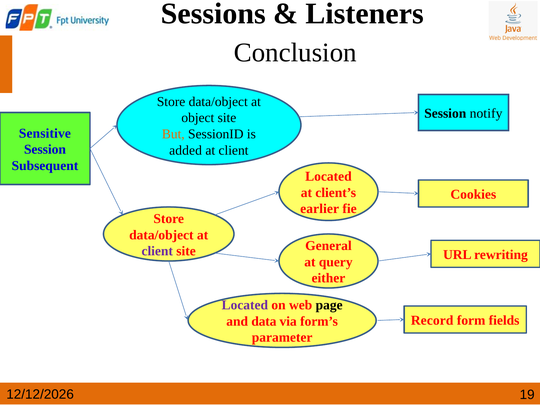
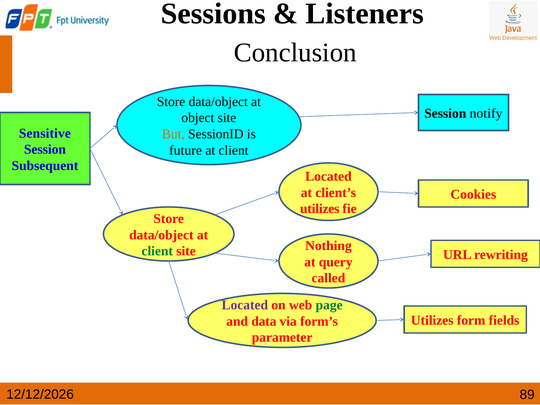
added: added -> future
earlier at (320, 209): earlier -> utilizes
General: General -> Nothing
client at (157, 251) colour: purple -> green
either: either -> called
page colour: black -> green
Record at (432, 320): Record -> Utilizes
19: 19 -> 89
